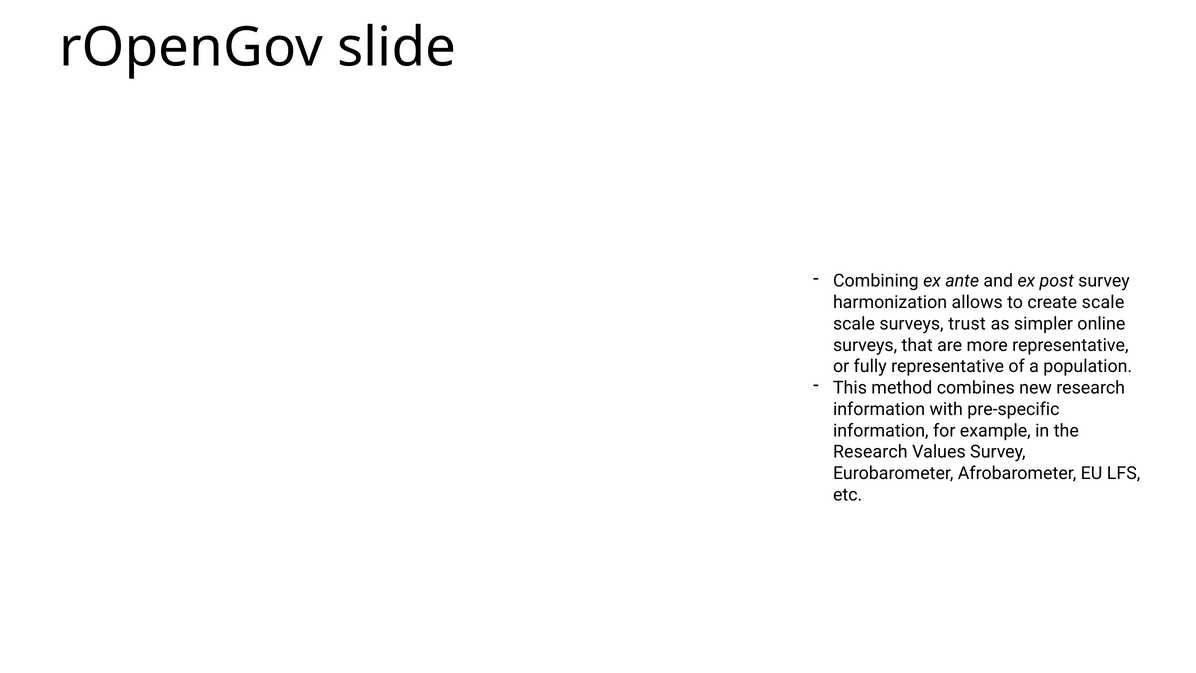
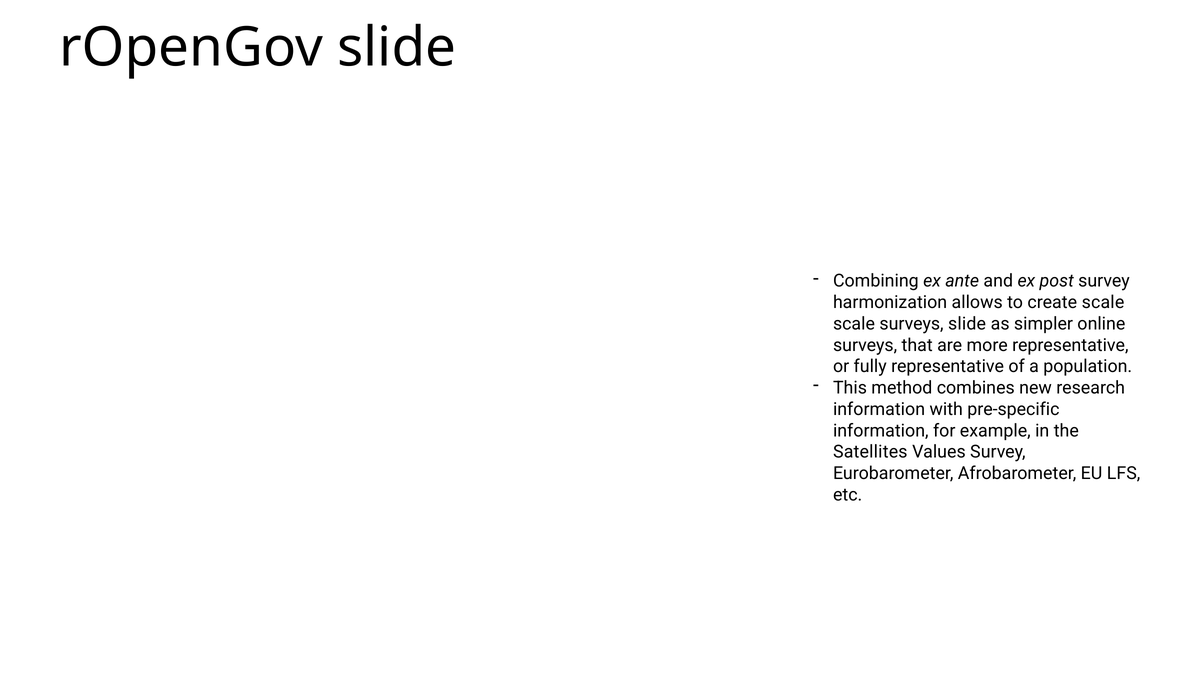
surveys trust: trust -> slide
Research at (870, 452): Research -> Satellites
